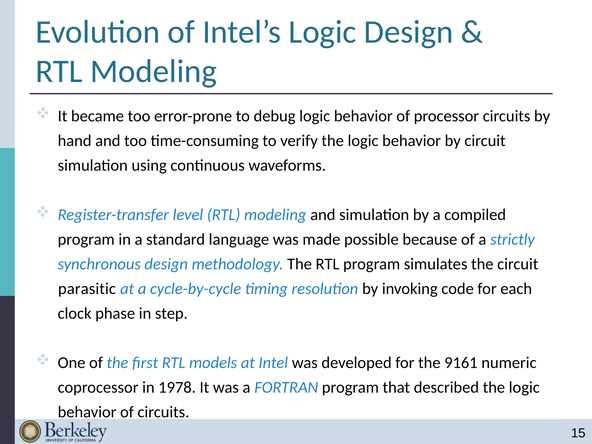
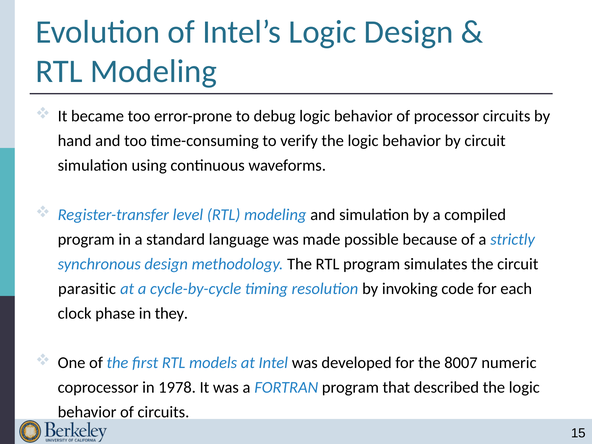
step: step -> they
9161: 9161 -> 8007
